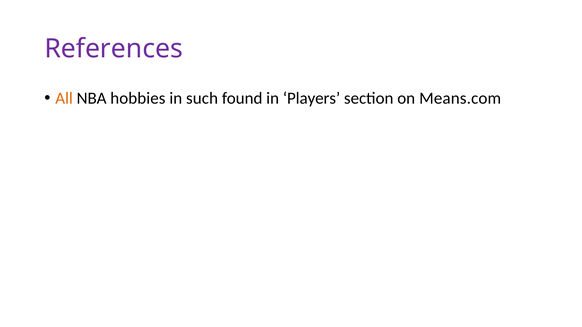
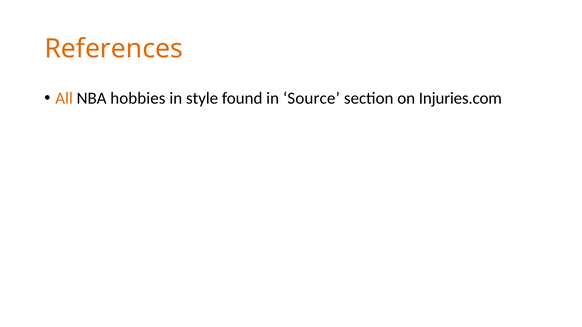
References colour: purple -> orange
such: such -> style
Players: Players -> Source
Means.com: Means.com -> Injuries.com
